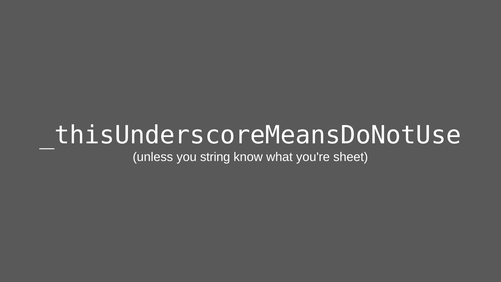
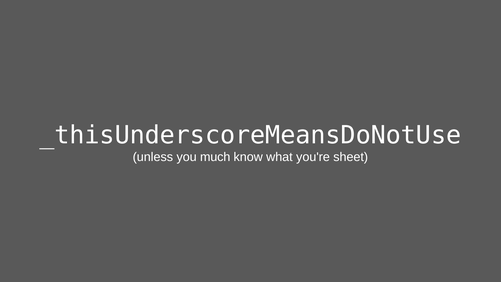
string: string -> much
